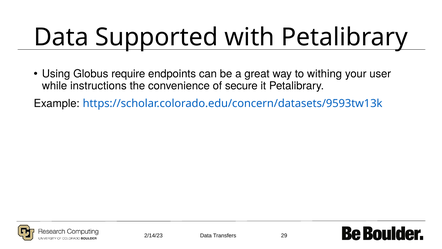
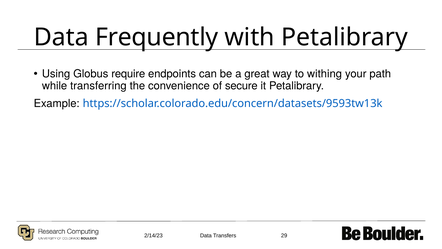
Supported: Supported -> Frequently
user: user -> path
instructions: instructions -> transferring
